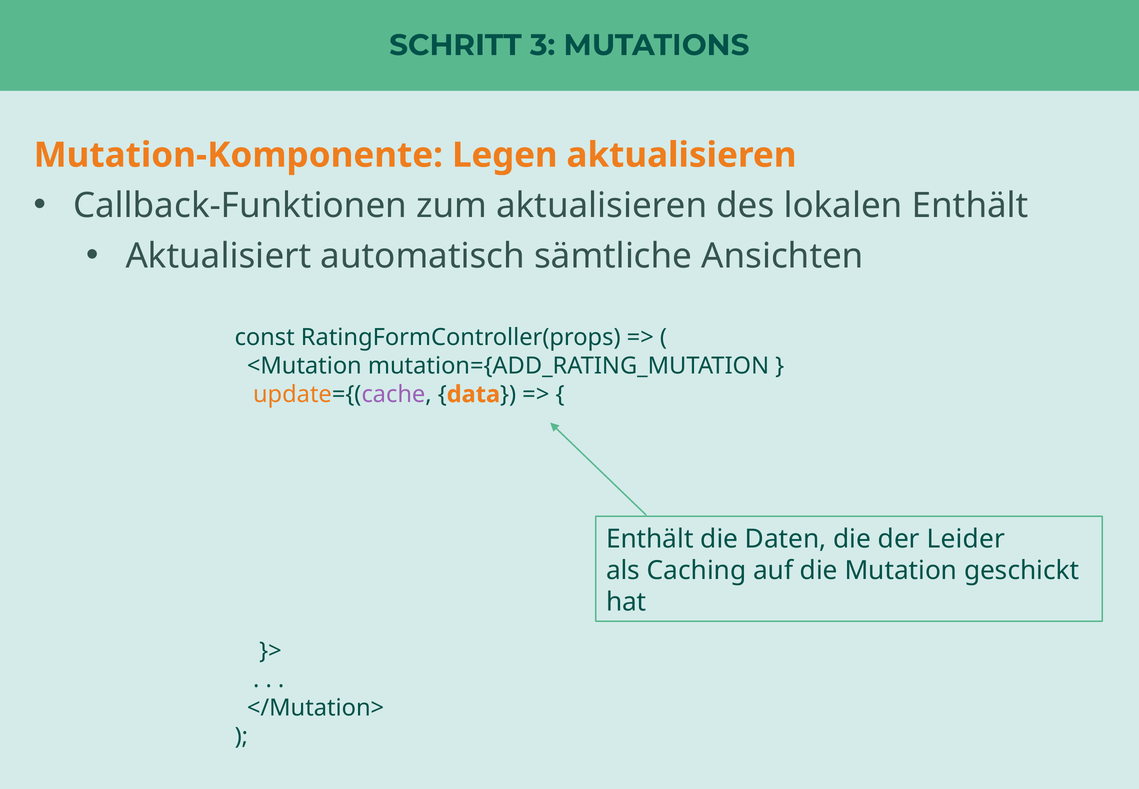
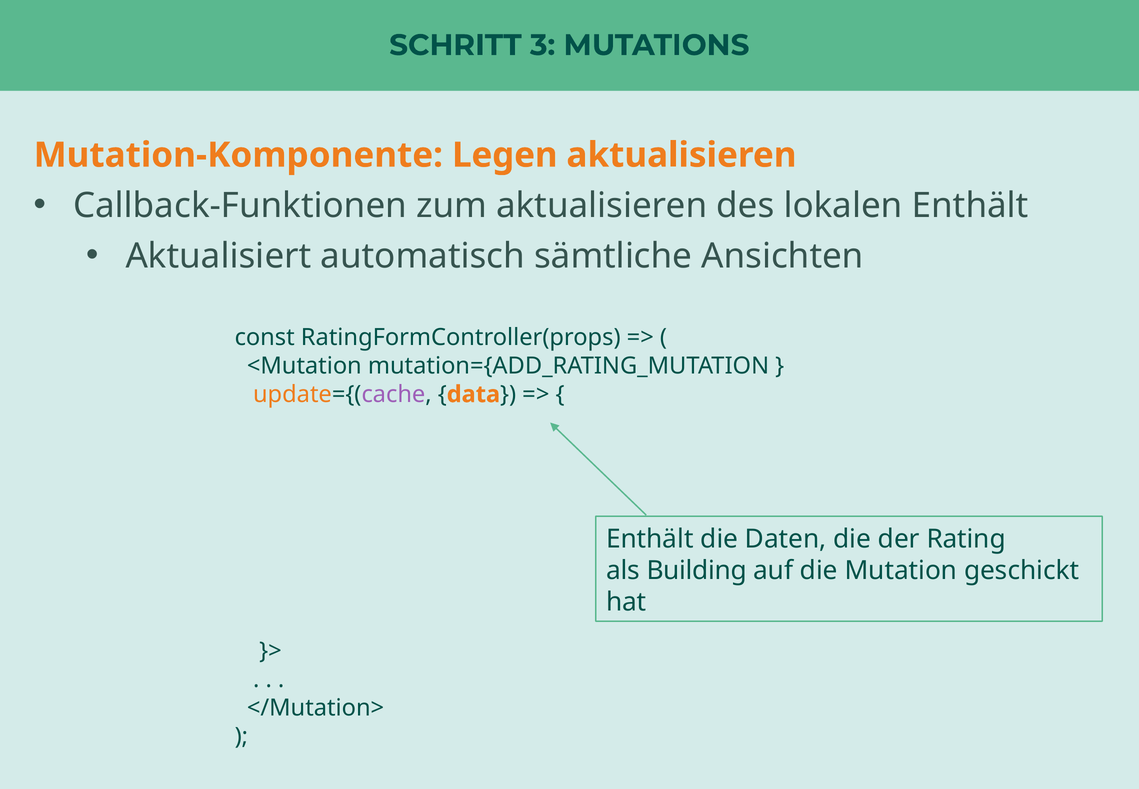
Leider: Leider -> Rating
Caching: Caching -> Building
